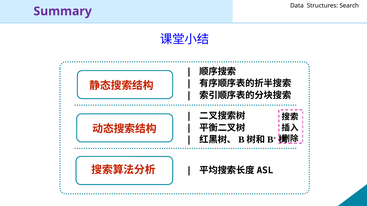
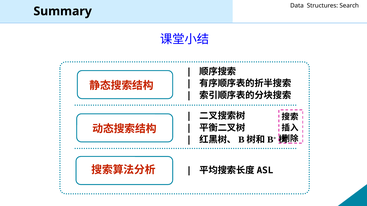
Summary colour: purple -> black
